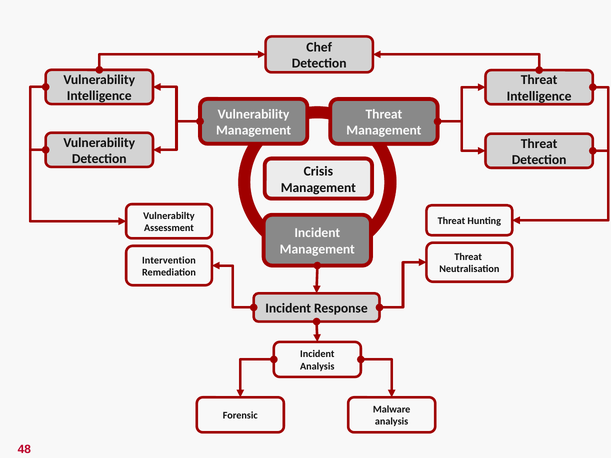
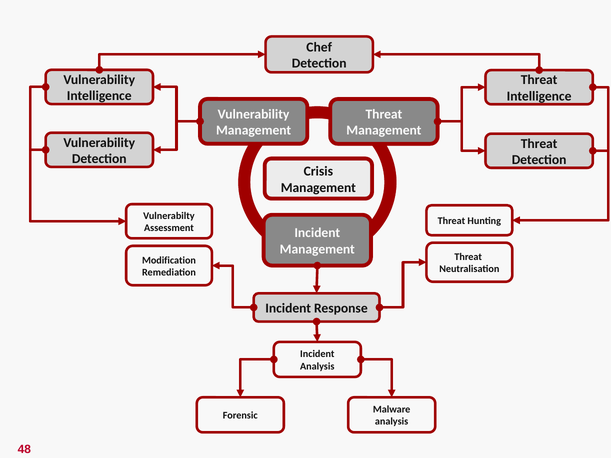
Intervention: Intervention -> Modification
